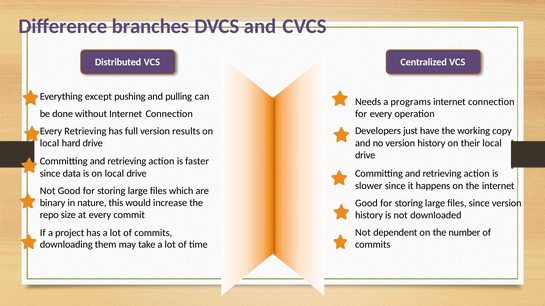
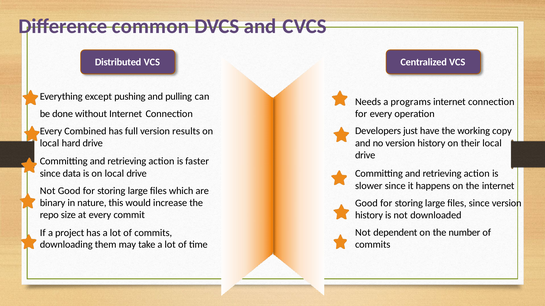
branches: branches -> common
Every Retrieving: Retrieving -> Combined
